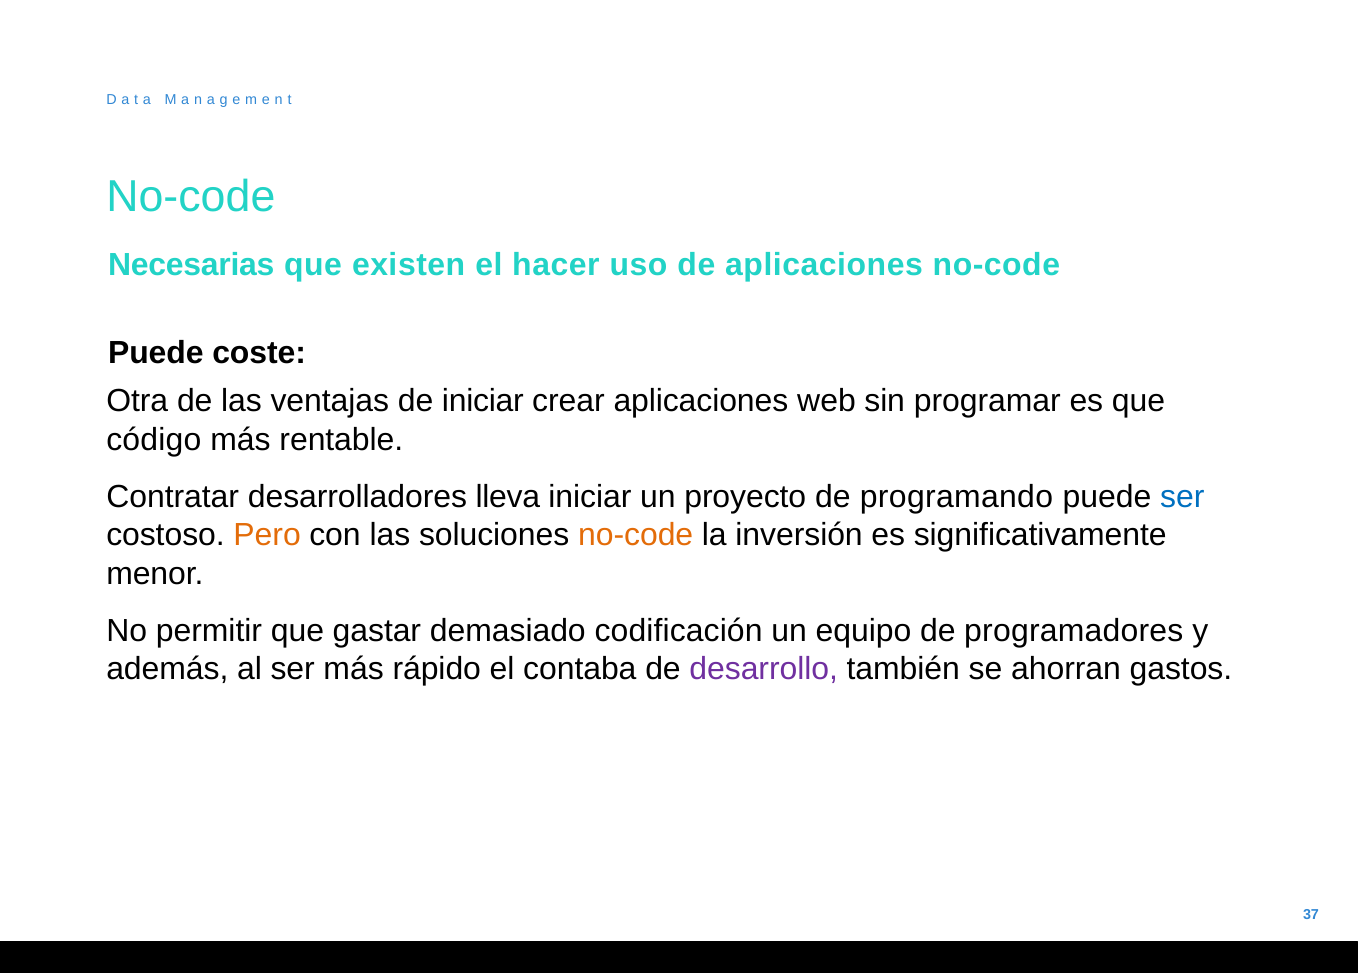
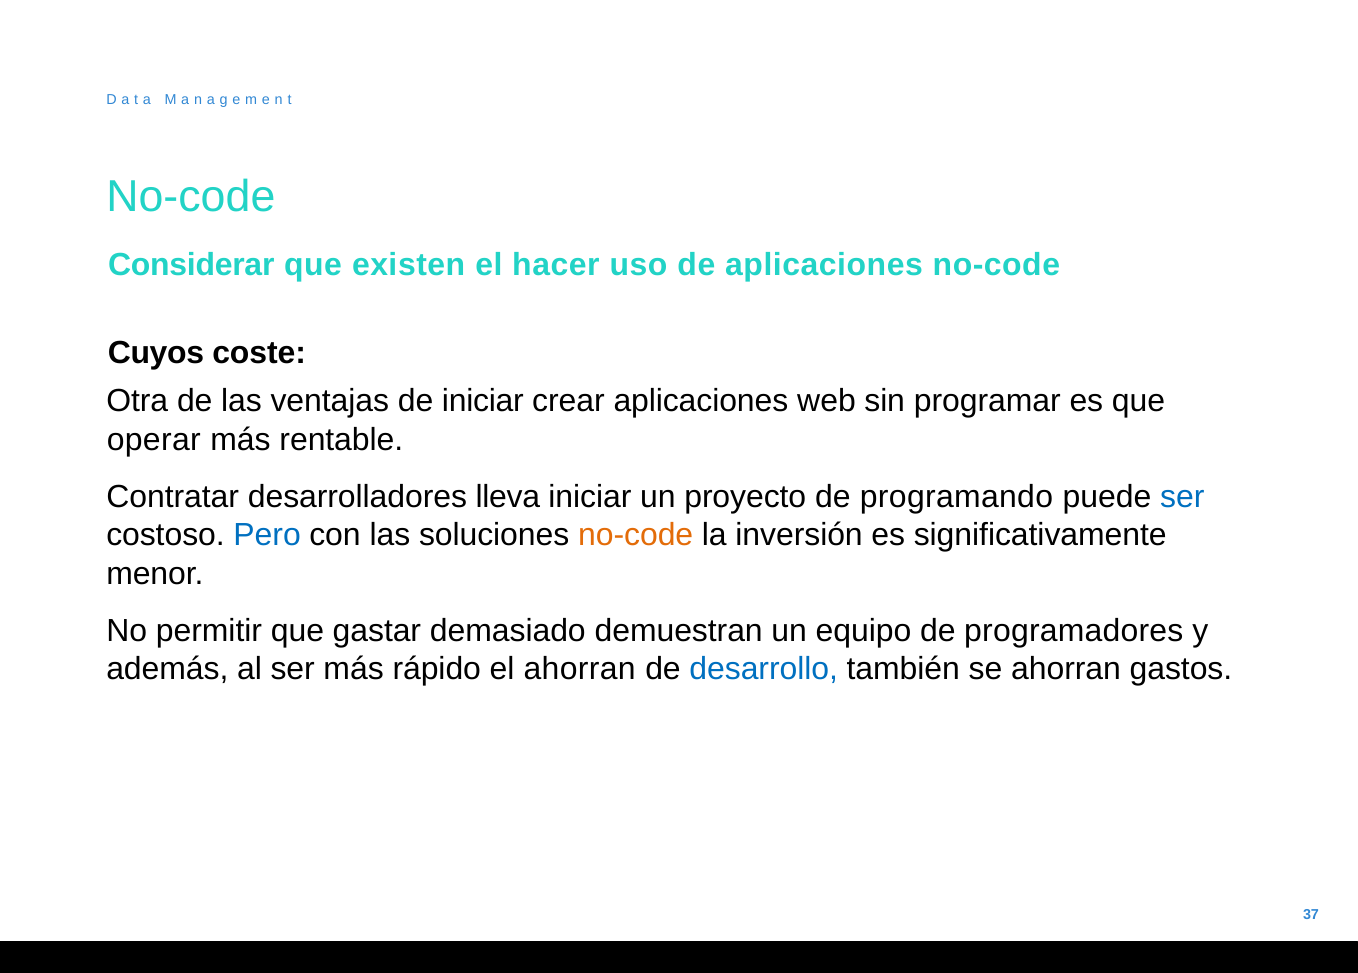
Necesarias: Necesarias -> Considerar
Puede at (156, 353): Puede -> Cuyos
código: código -> operar
Pero colour: orange -> blue
codificación: codificación -> demuestran
el contaba: contaba -> ahorran
desarrollo colour: purple -> blue
